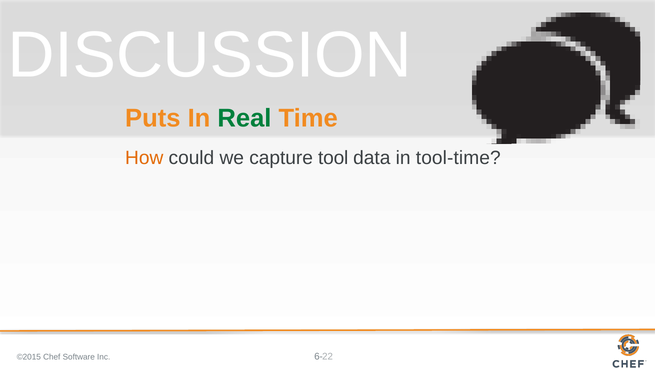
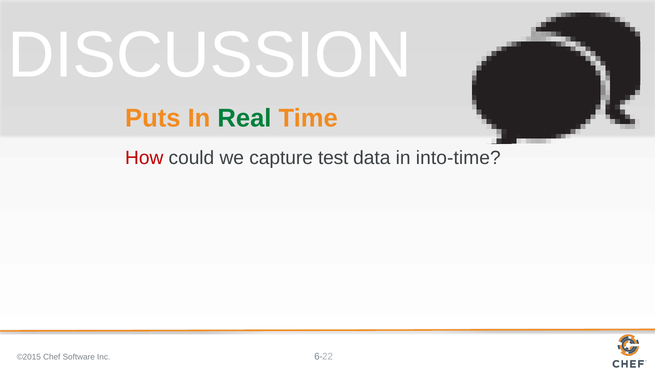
How colour: orange -> red
tool: tool -> test
tool-time: tool-time -> into-time
